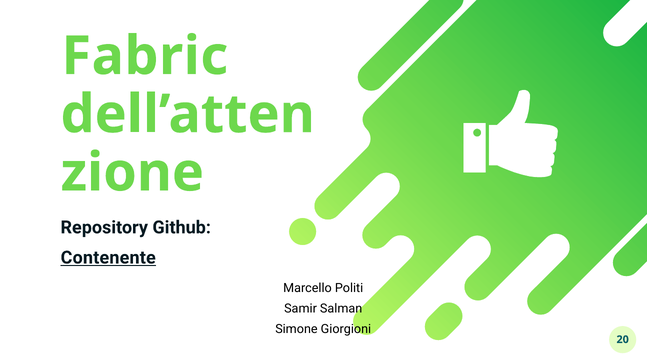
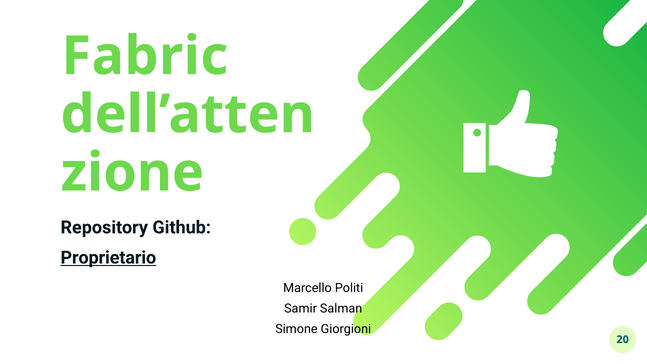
Contenente: Contenente -> Proprietario
